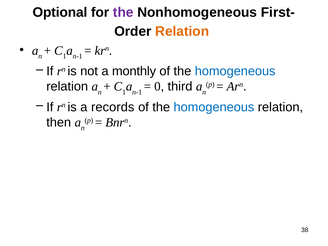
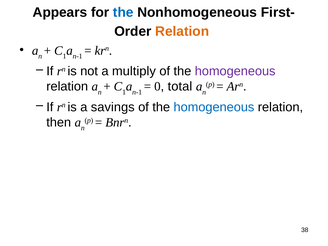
Optional: Optional -> Appears
the at (123, 12) colour: purple -> blue
monthly: monthly -> multiply
homogeneous at (235, 71) colour: blue -> purple
third: third -> total
records: records -> savings
